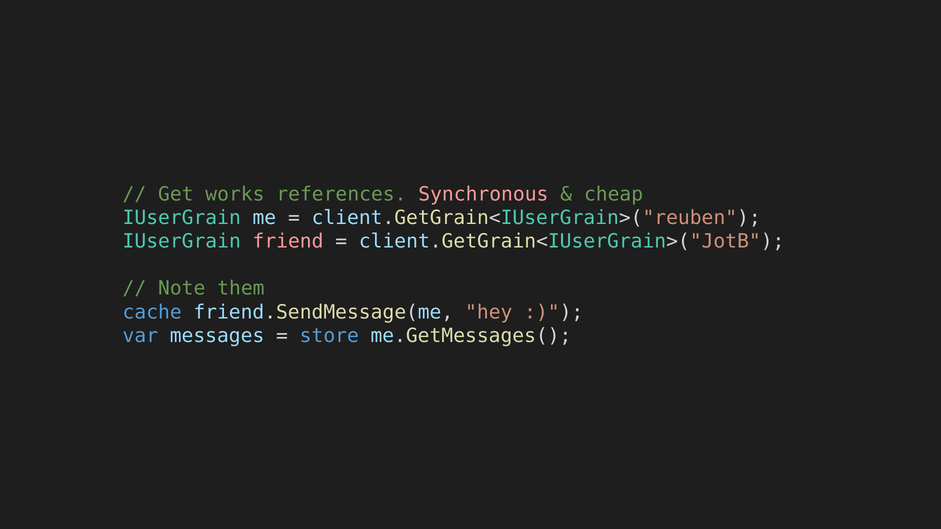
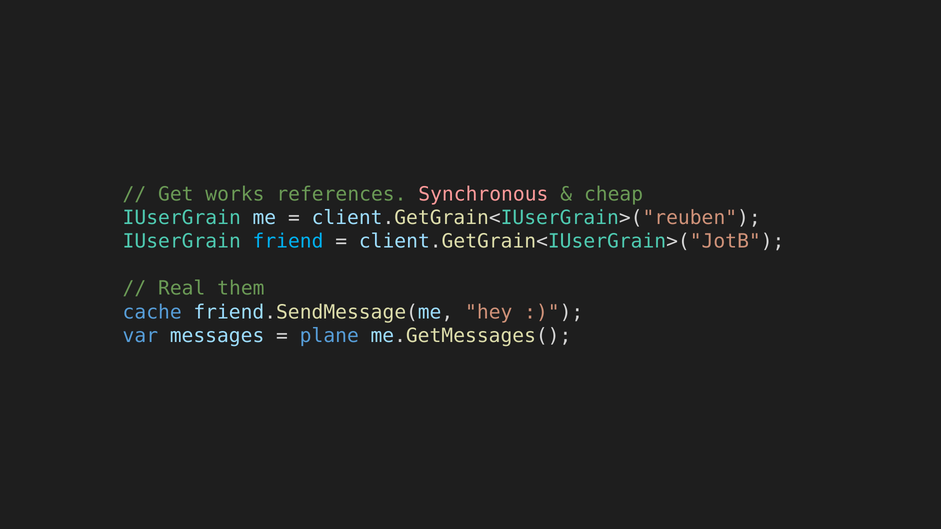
friend colour: pink -> light blue
Note: Note -> Real
store: store -> plane
